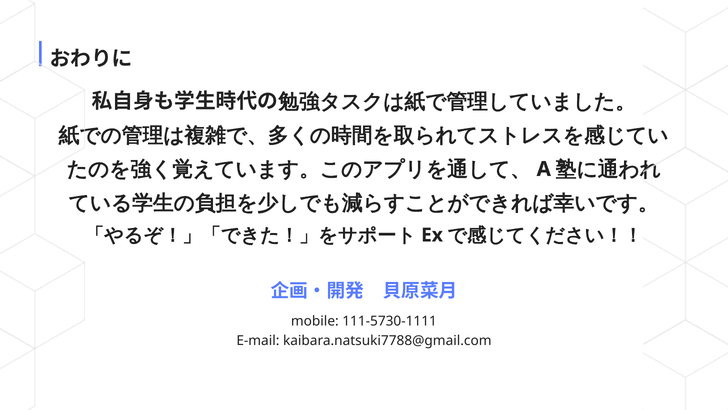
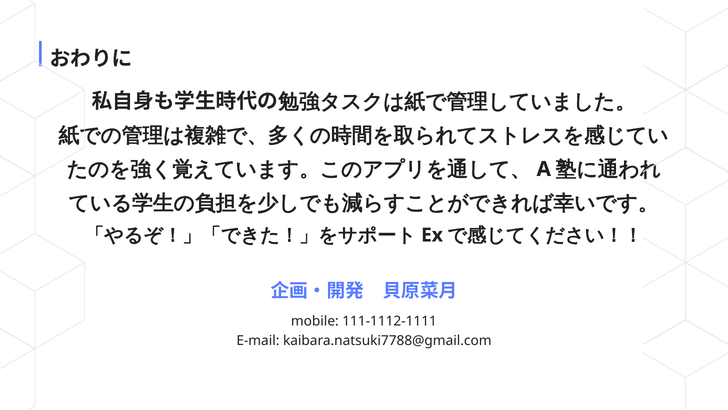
111-5730-1111: 111-5730-1111 -> 111-1112-1111
